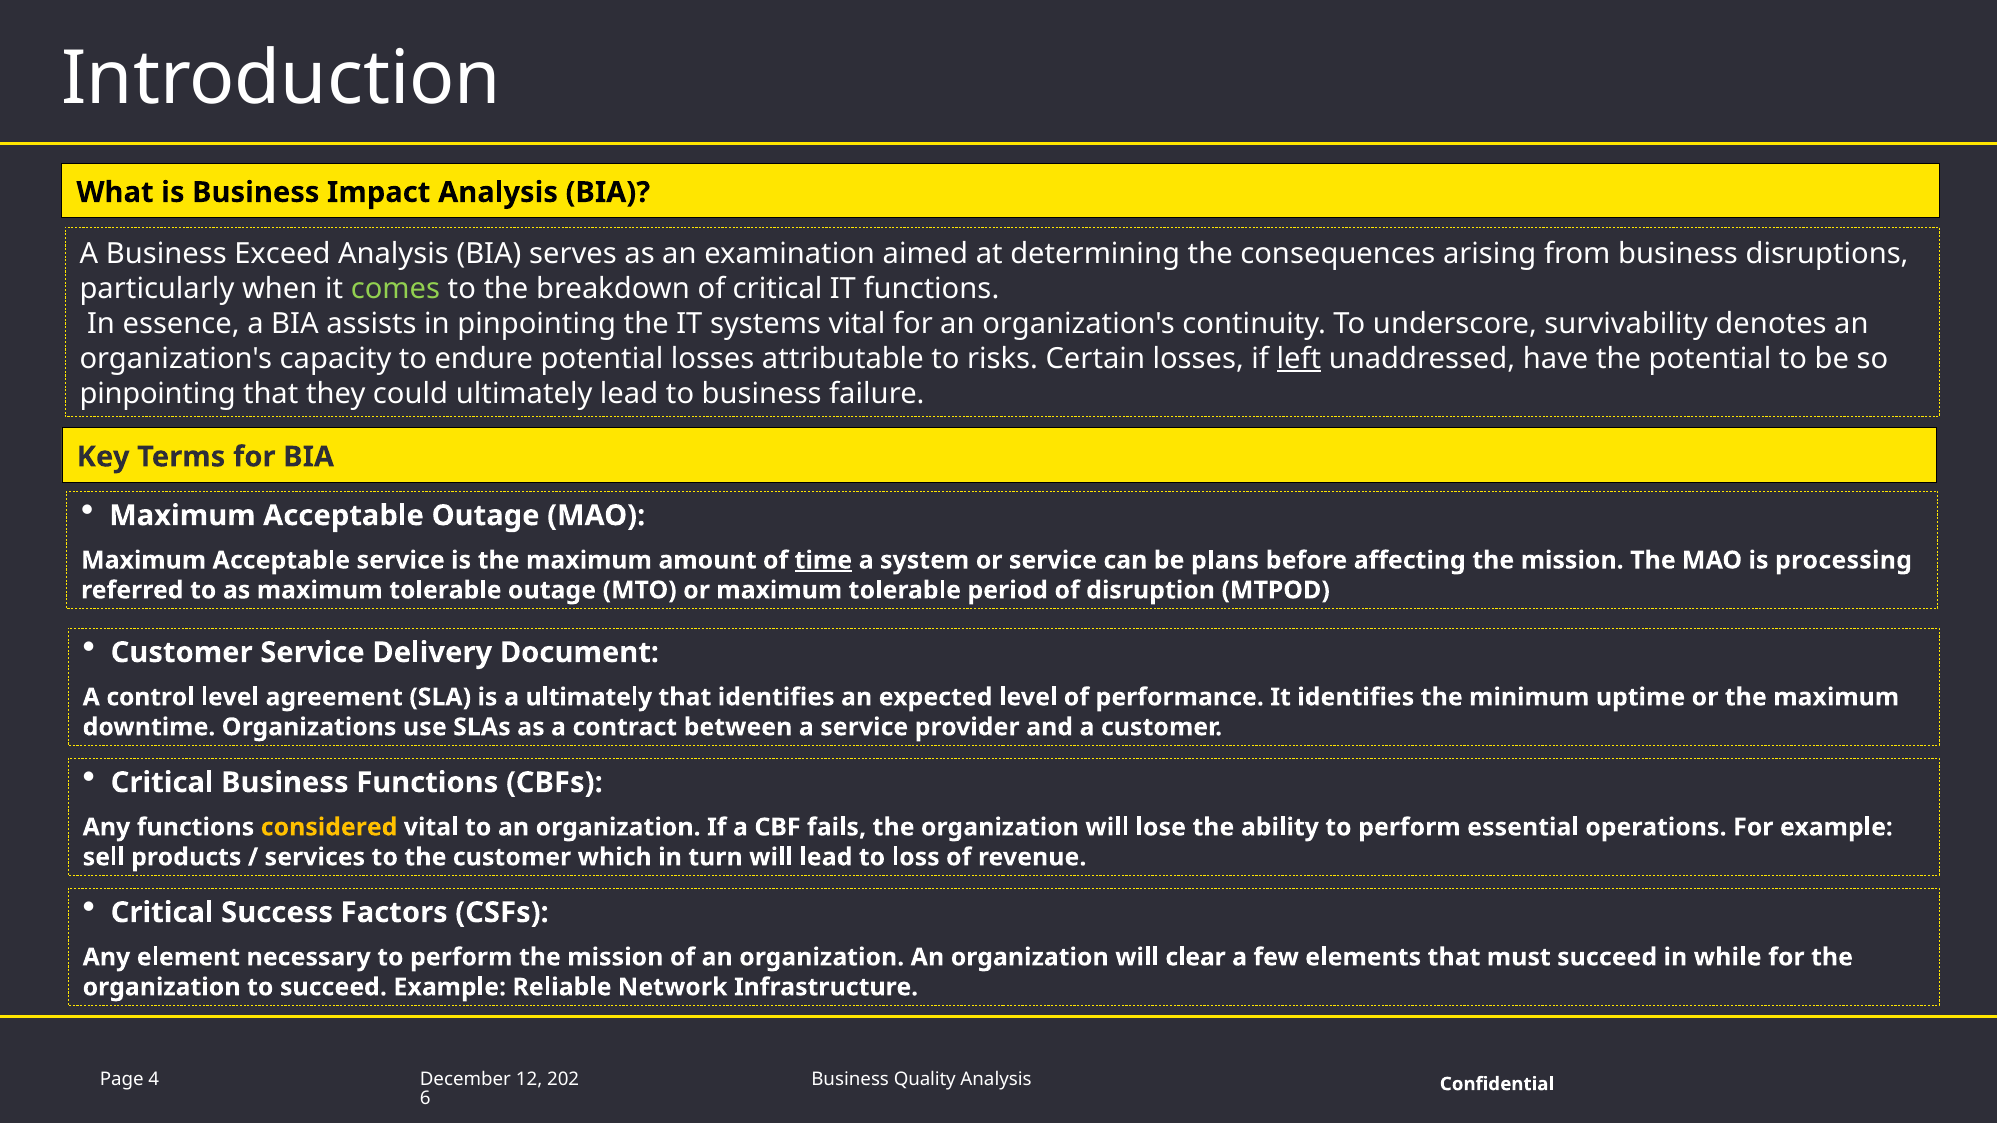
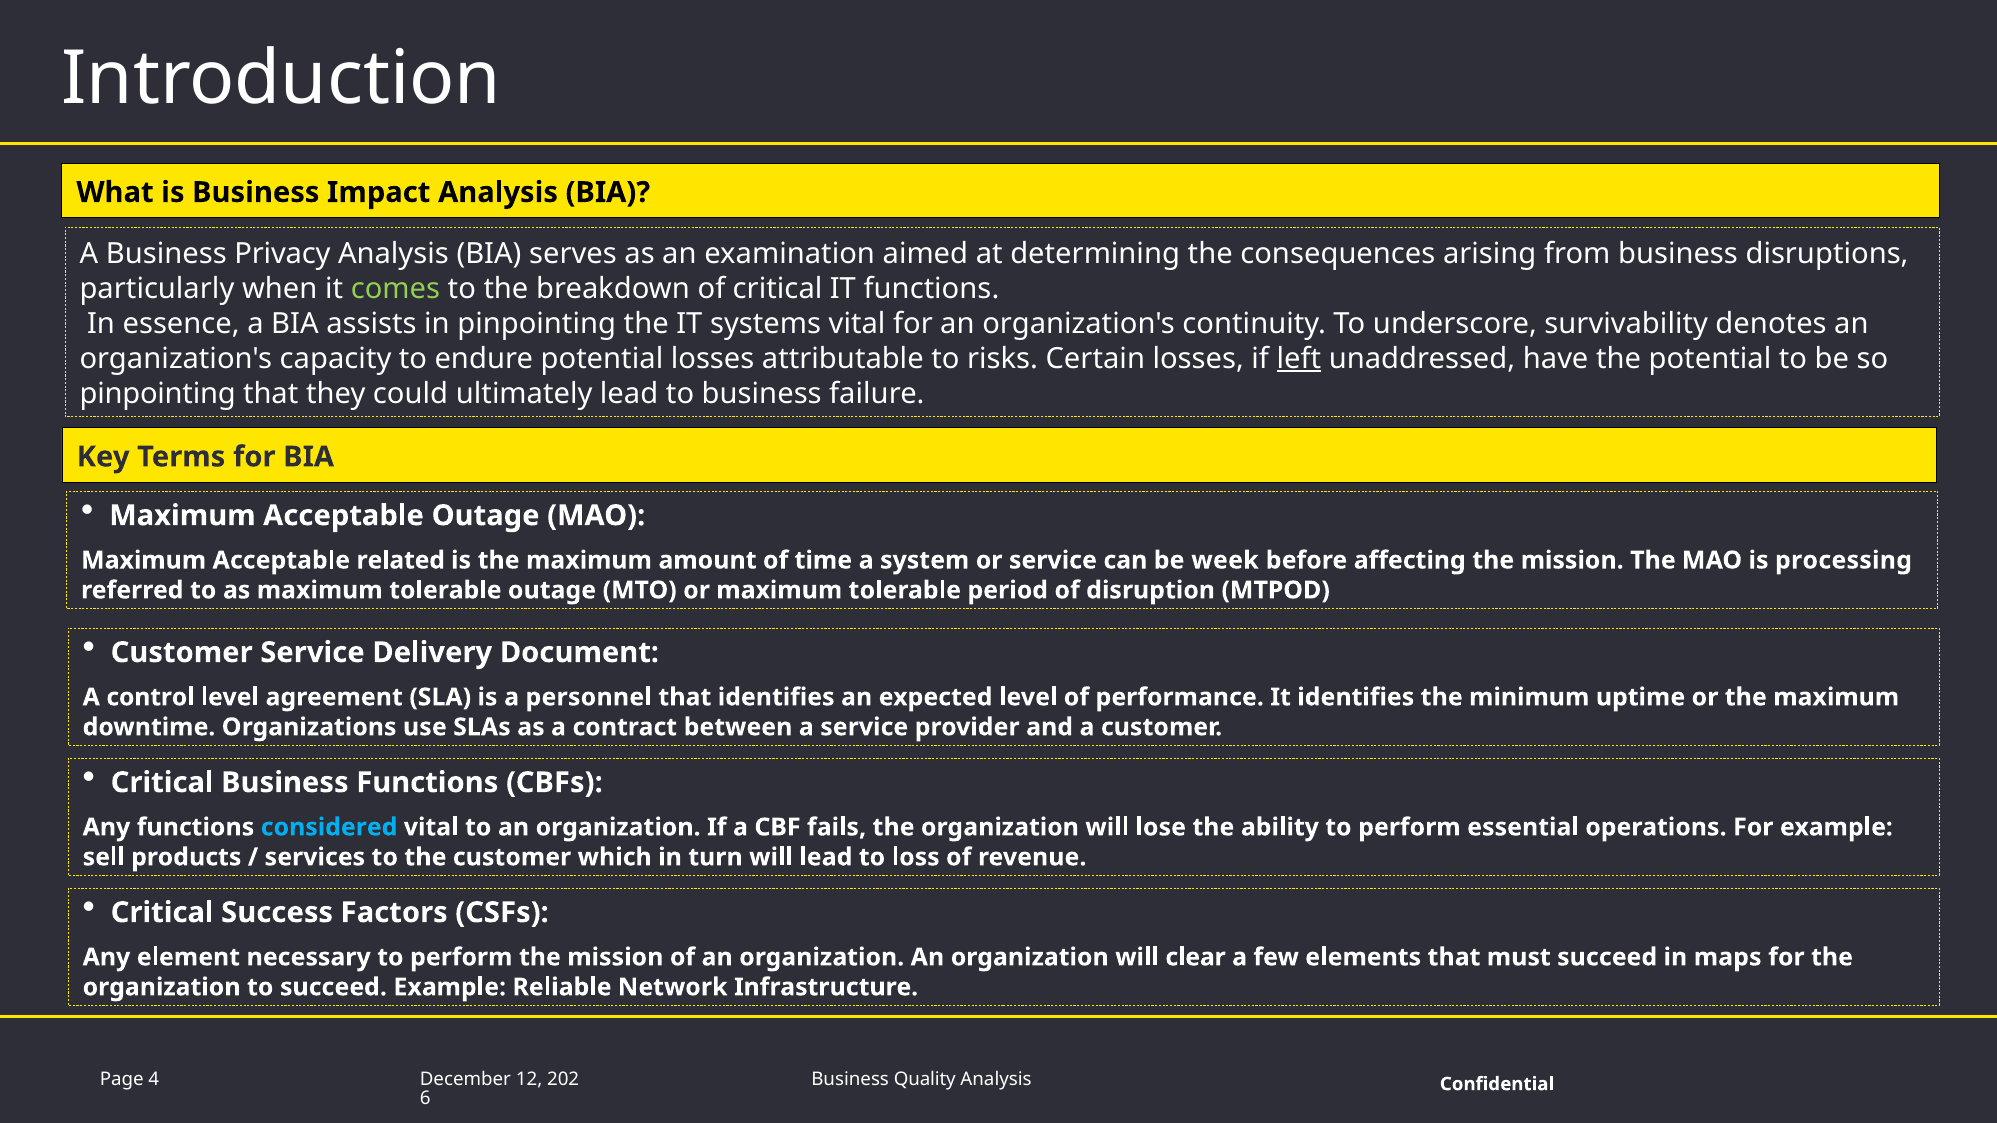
Exceed: Exceed -> Privacy
Acceptable service: service -> related
time underline: present -> none
plans: plans -> week
a ultimately: ultimately -> personnel
considered colour: yellow -> light blue
while: while -> maps
